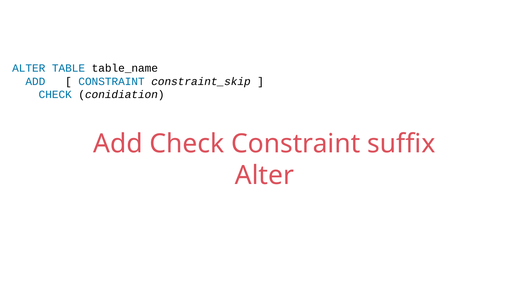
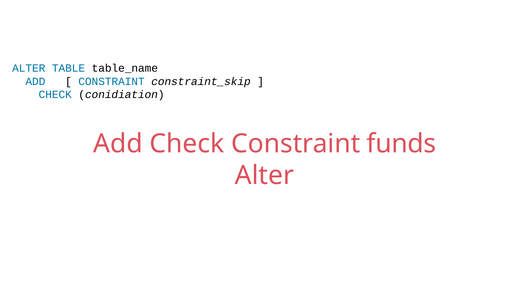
suffix: suffix -> funds
